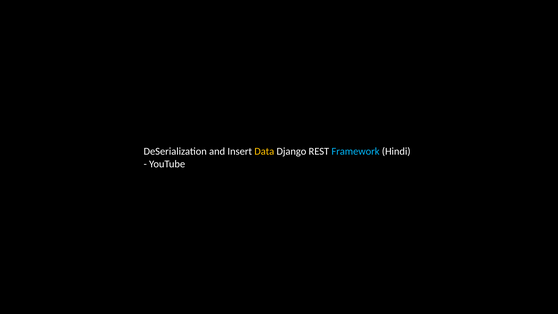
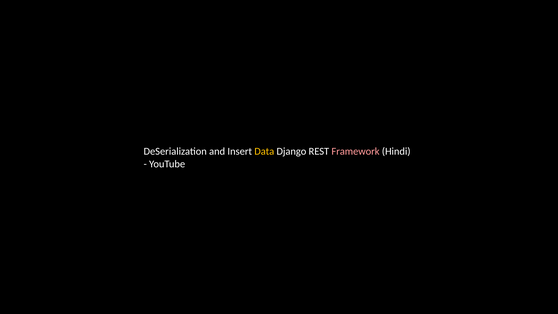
Framework colour: light blue -> pink
